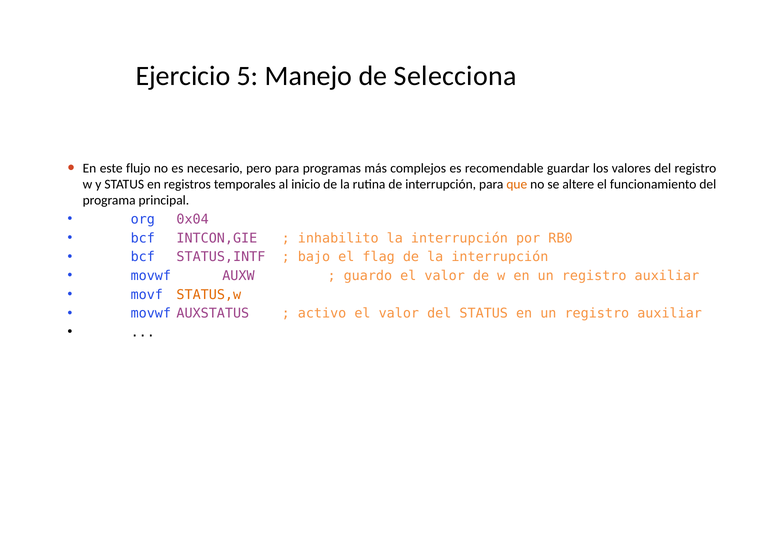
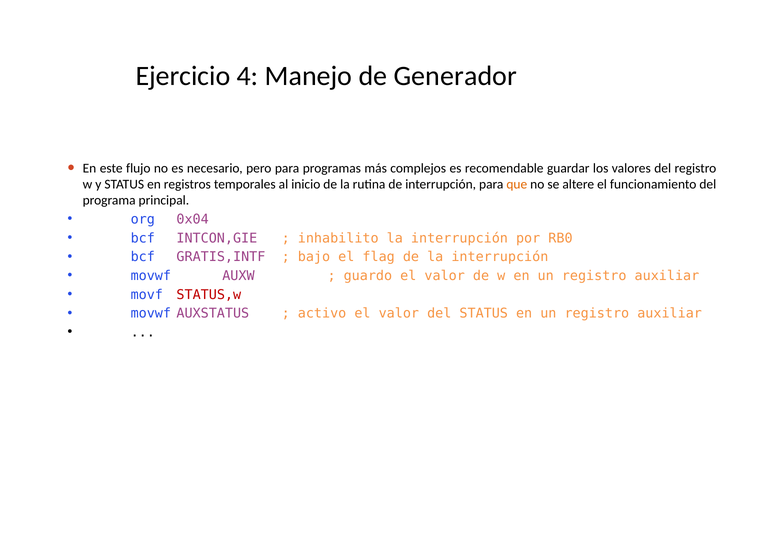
5: 5 -> 4
Selecciona: Selecciona -> Generador
STATUS,INTF: STATUS,INTF -> GRATIS,INTF
STATUS,w colour: orange -> red
